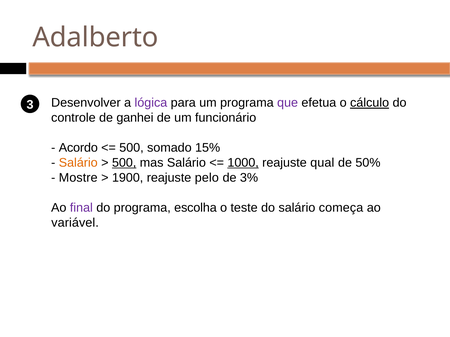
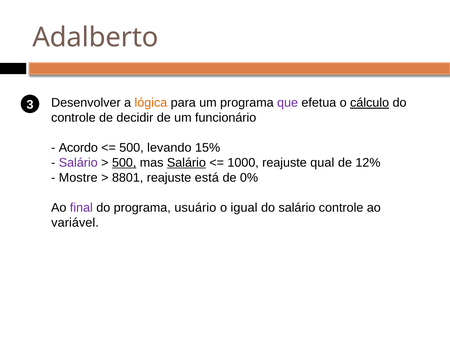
lógica colour: purple -> orange
ganhei: ganhei -> decidir
somado: somado -> levando
Salário at (78, 163) colour: orange -> purple
Salário at (186, 163) underline: none -> present
1000 underline: present -> none
50%: 50% -> 12%
1900: 1900 -> 8801
pelo: pelo -> está
3%: 3% -> 0%
escolha: escolha -> usuário
teste: teste -> igual
salário começa: começa -> controle
